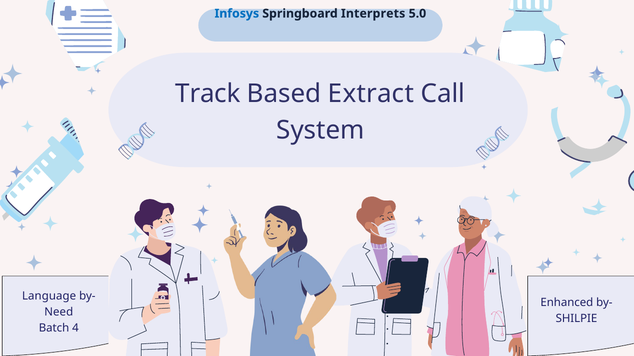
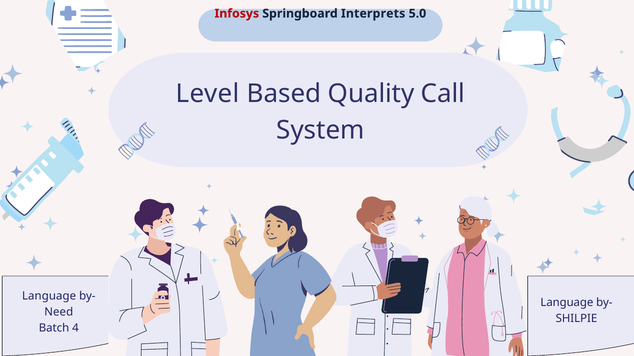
Infosys colour: blue -> red
Track: Track -> Level
Extract: Extract -> Quality
Enhanced at (567, 303): Enhanced -> Language
